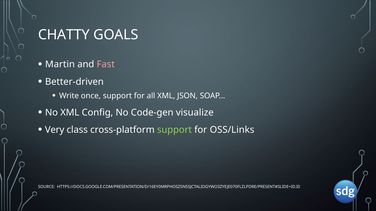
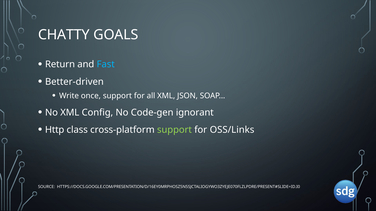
Martin: Martin -> Return
Fast colour: pink -> light blue
visualize: visualize -> ignorant
Very: Very -> Http
